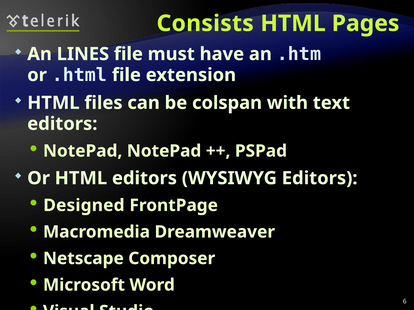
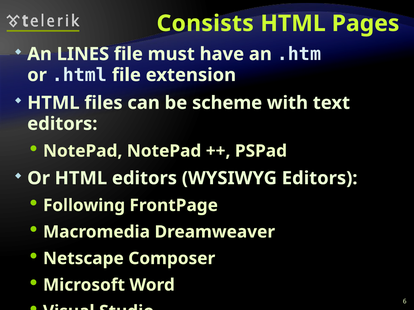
colspan: colspan -> scheme
Designed: Designed -> Following
